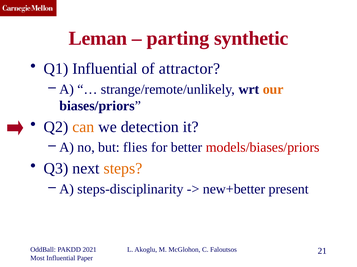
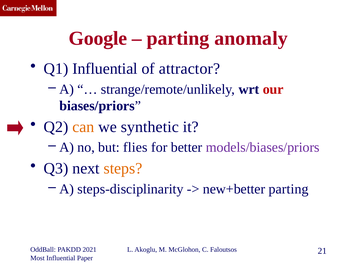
Leman: Leman -> Google
synthetic: synthetic -> anomaly
our colour: orange -> red
detection: detection -> synthetic
models/biases/priors colour: red -> purple
new+better present: present -> parting
